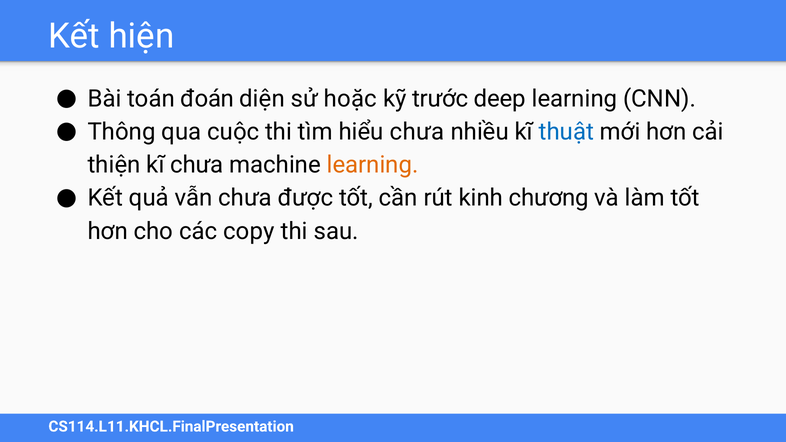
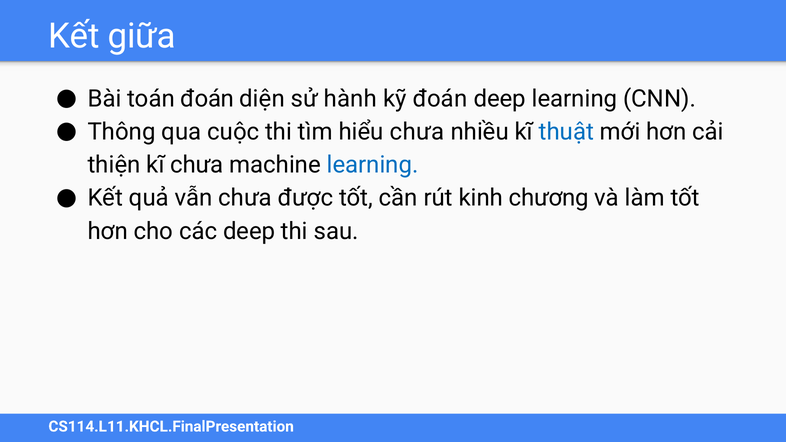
hiện: hiện -> giữa
hoặc: hoặc -> hành
kỹ trước: trước -> đoán
learning at (373, 165) colour: orange -> blue
các copy: copy -> deep
